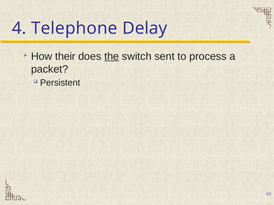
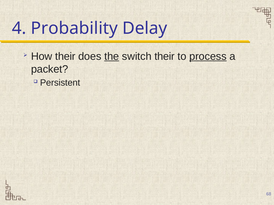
Telephone: Telephone -> Probability
switch sent: sent -> their
process underline: none -> present
